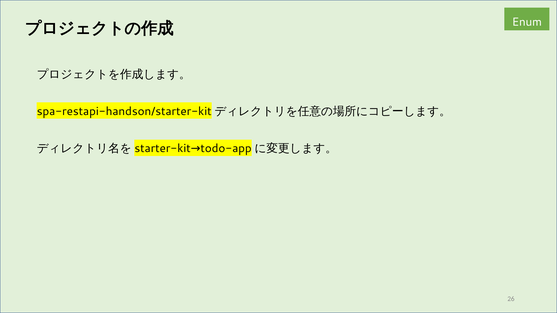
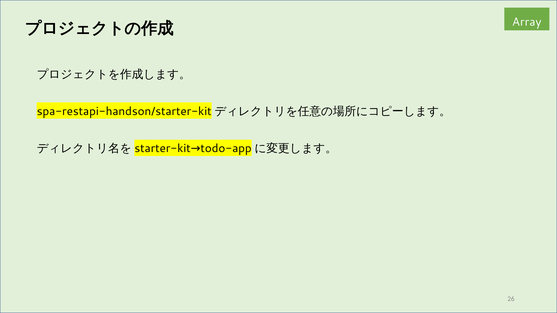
Enum: Enum -> Array
